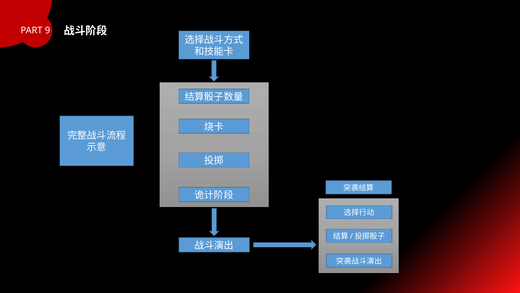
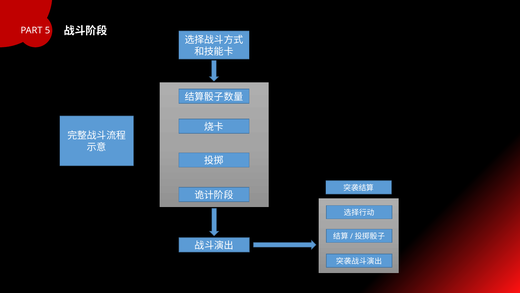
9: 9 -> 5
